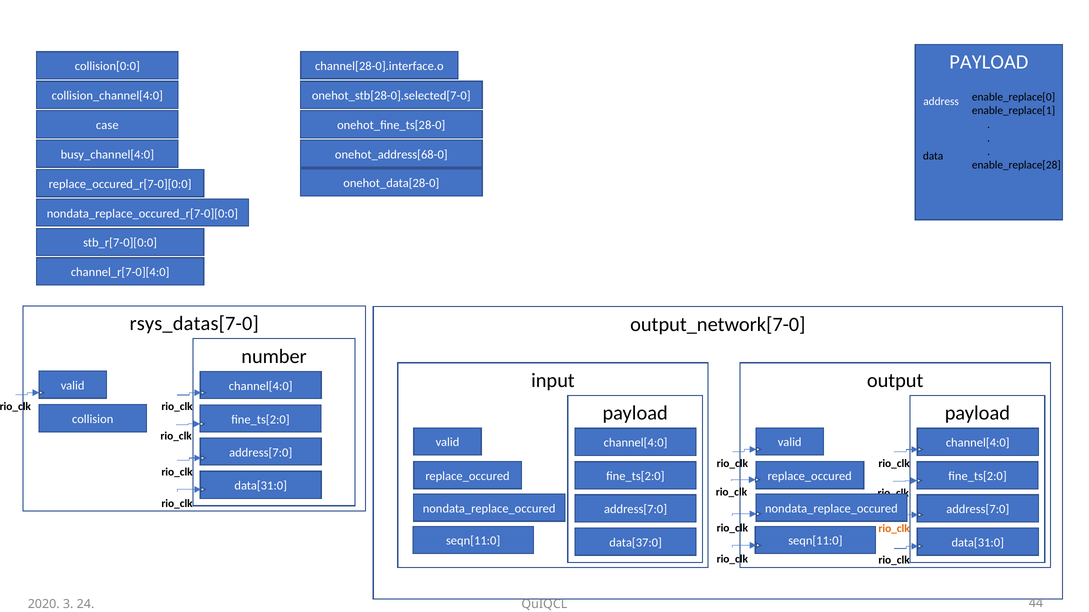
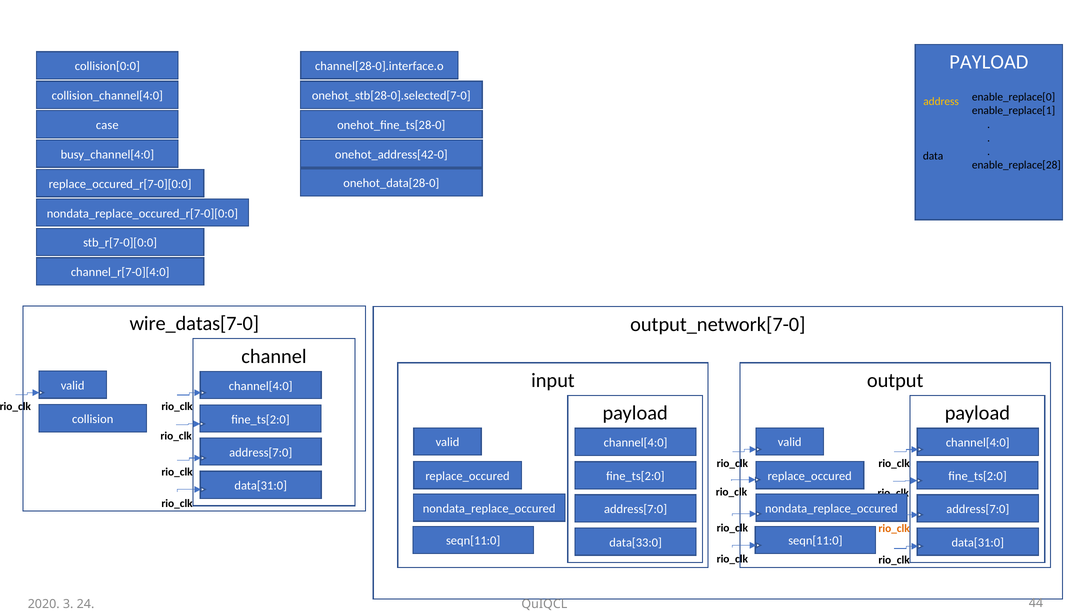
address colour: white -> yellow
onehot_address[68-0: onehot_address[68-0 -> onehot_address[42-0
rsys_datas[7-0: rsys_datas[7-0 -> wire_datas[7-0
number: number -> channel
data[37:0: data[37:0 -> data[33:0
